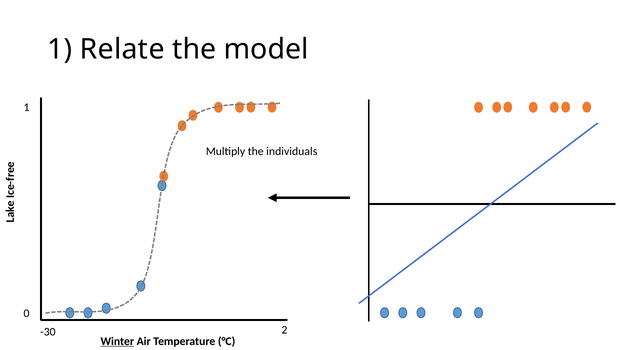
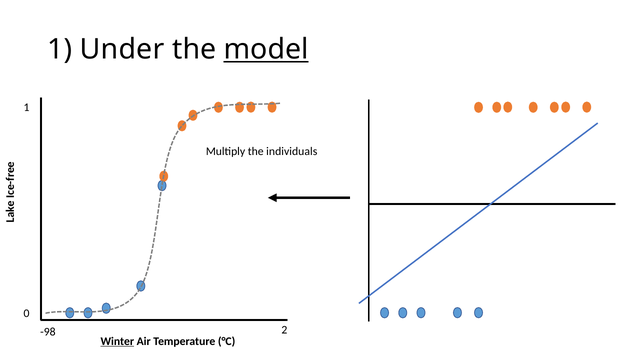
Relate: Relate -> Under
model underline: none -> present
-30: -30 -> -98
